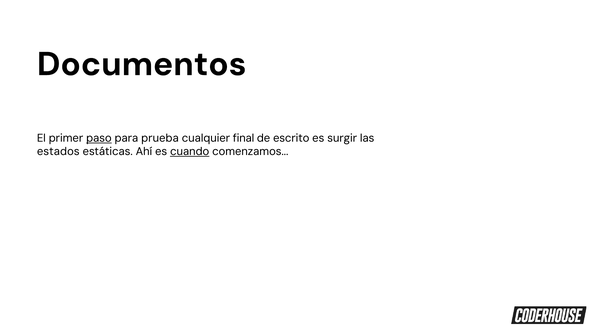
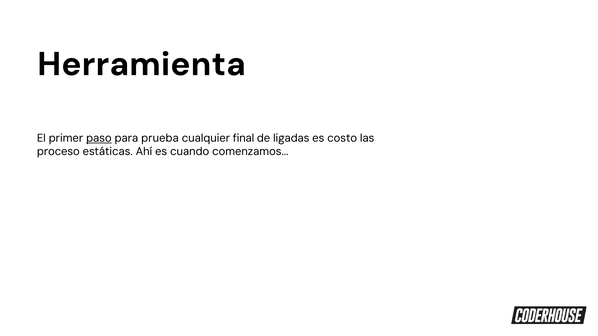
Documentos: Documentos -> Herramienta
escrito: escrito -> ligadas
surgir: surgir -> costo
estados: estados -> proceso
cuando underline: present -> none
